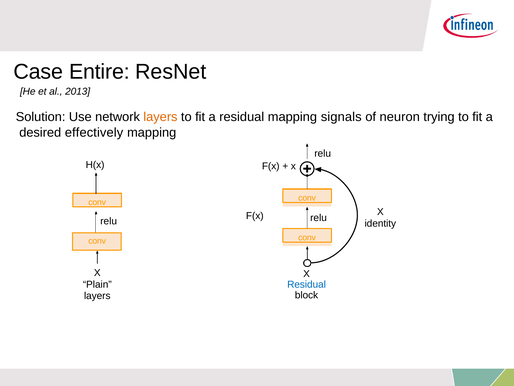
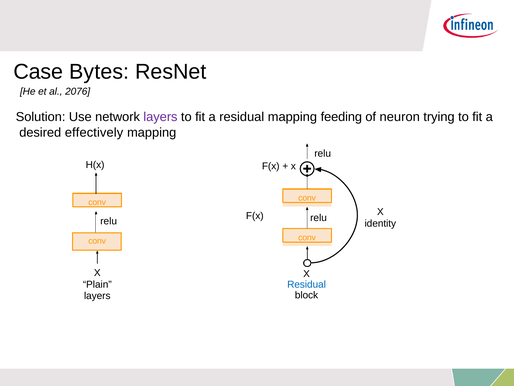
Entire: Entire -> Bytes
2013: 2013 -> 2076
layers at (160, 117) colour: orange -> purple
signals: signals -> feeding
